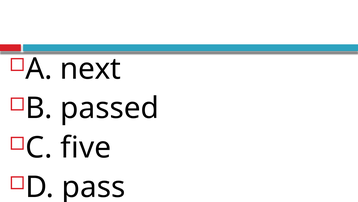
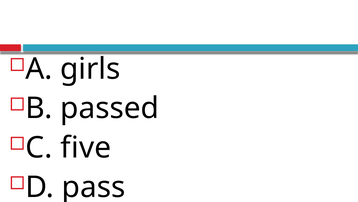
next: next -> girls
